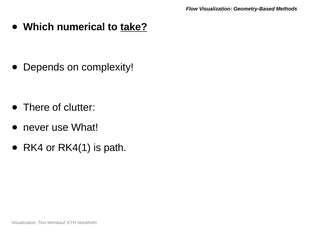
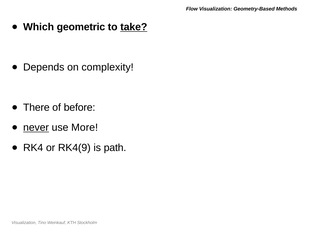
numerical: numerical -> geometric
clutter: clutter -> before
never underline: none -> present
What: What -> More
RK4(1: RK4(1 -> RK4(9
